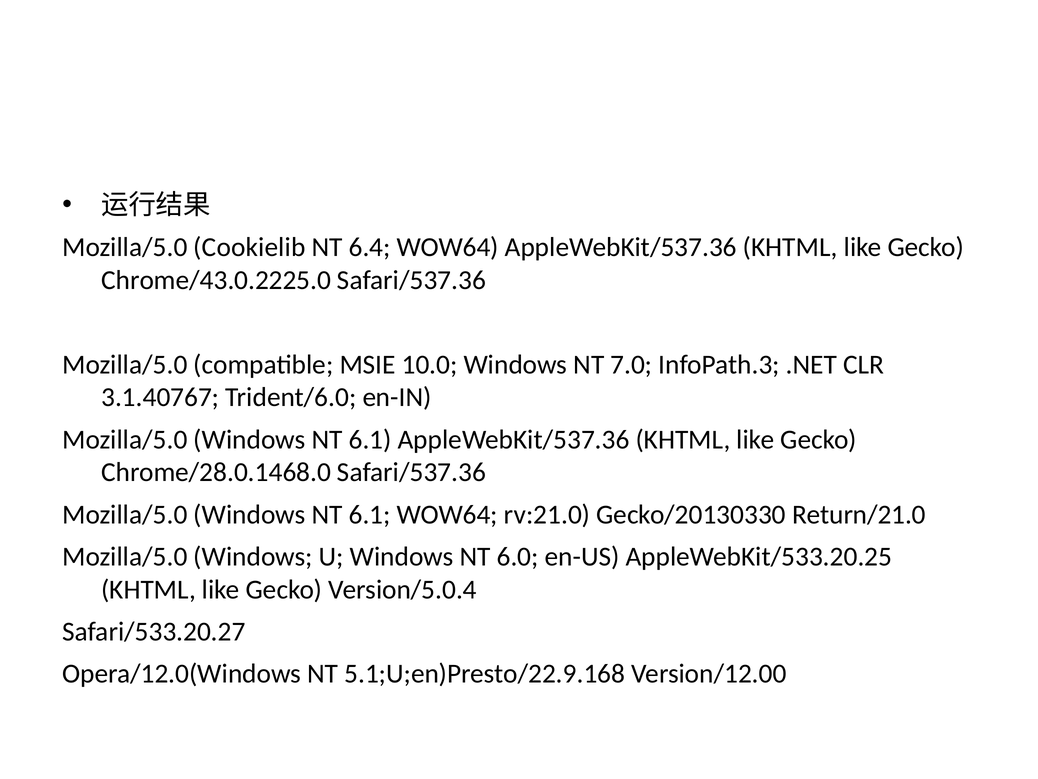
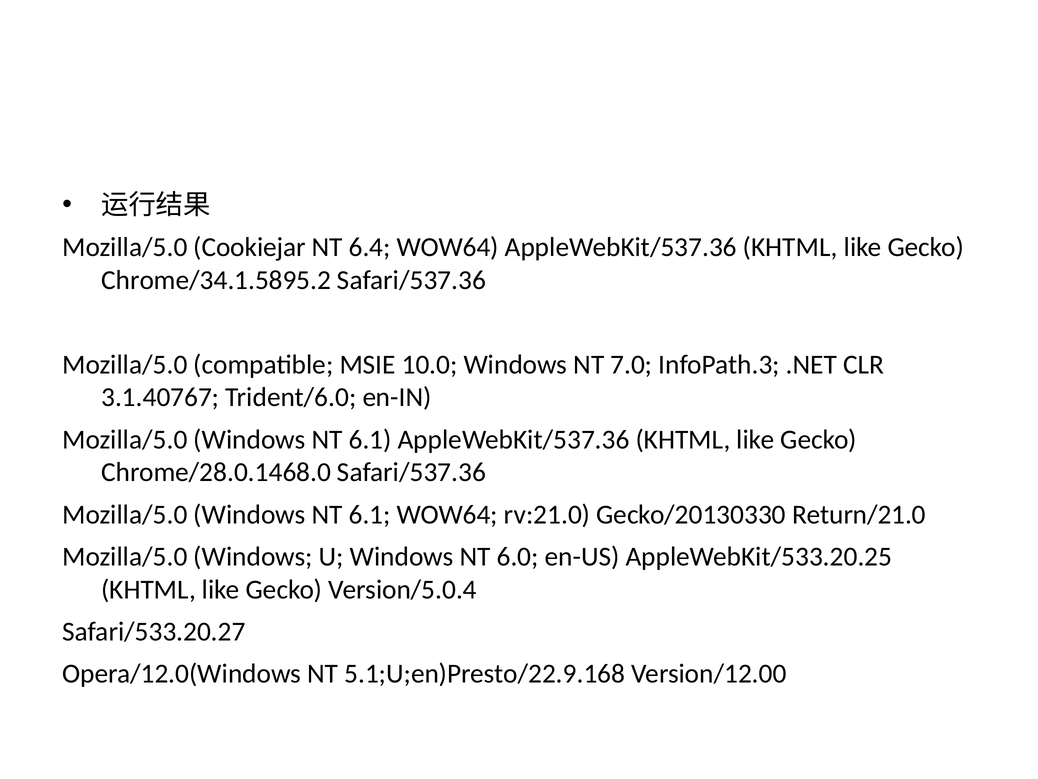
Cookielib: Cookielib -> Cookiejar
Chrome/43.0.2225.0: Chrome/43.0.2225.0 -> Chrome/34.1.5895.2
